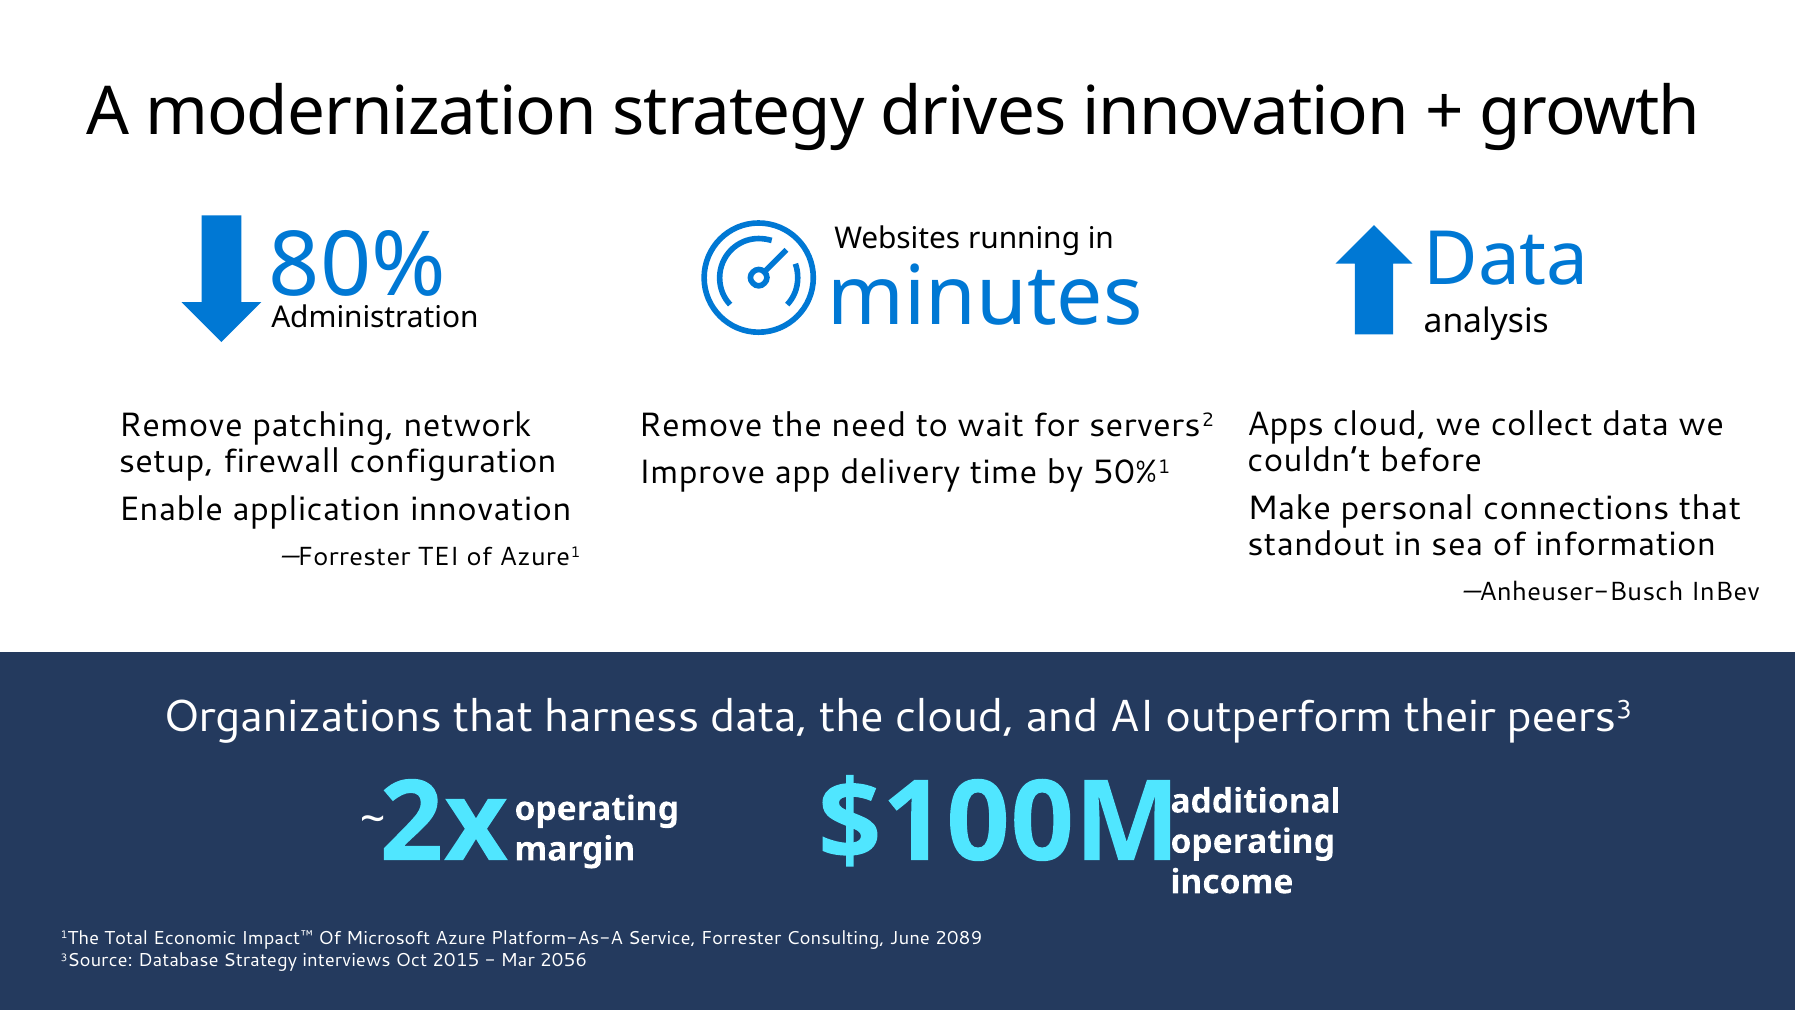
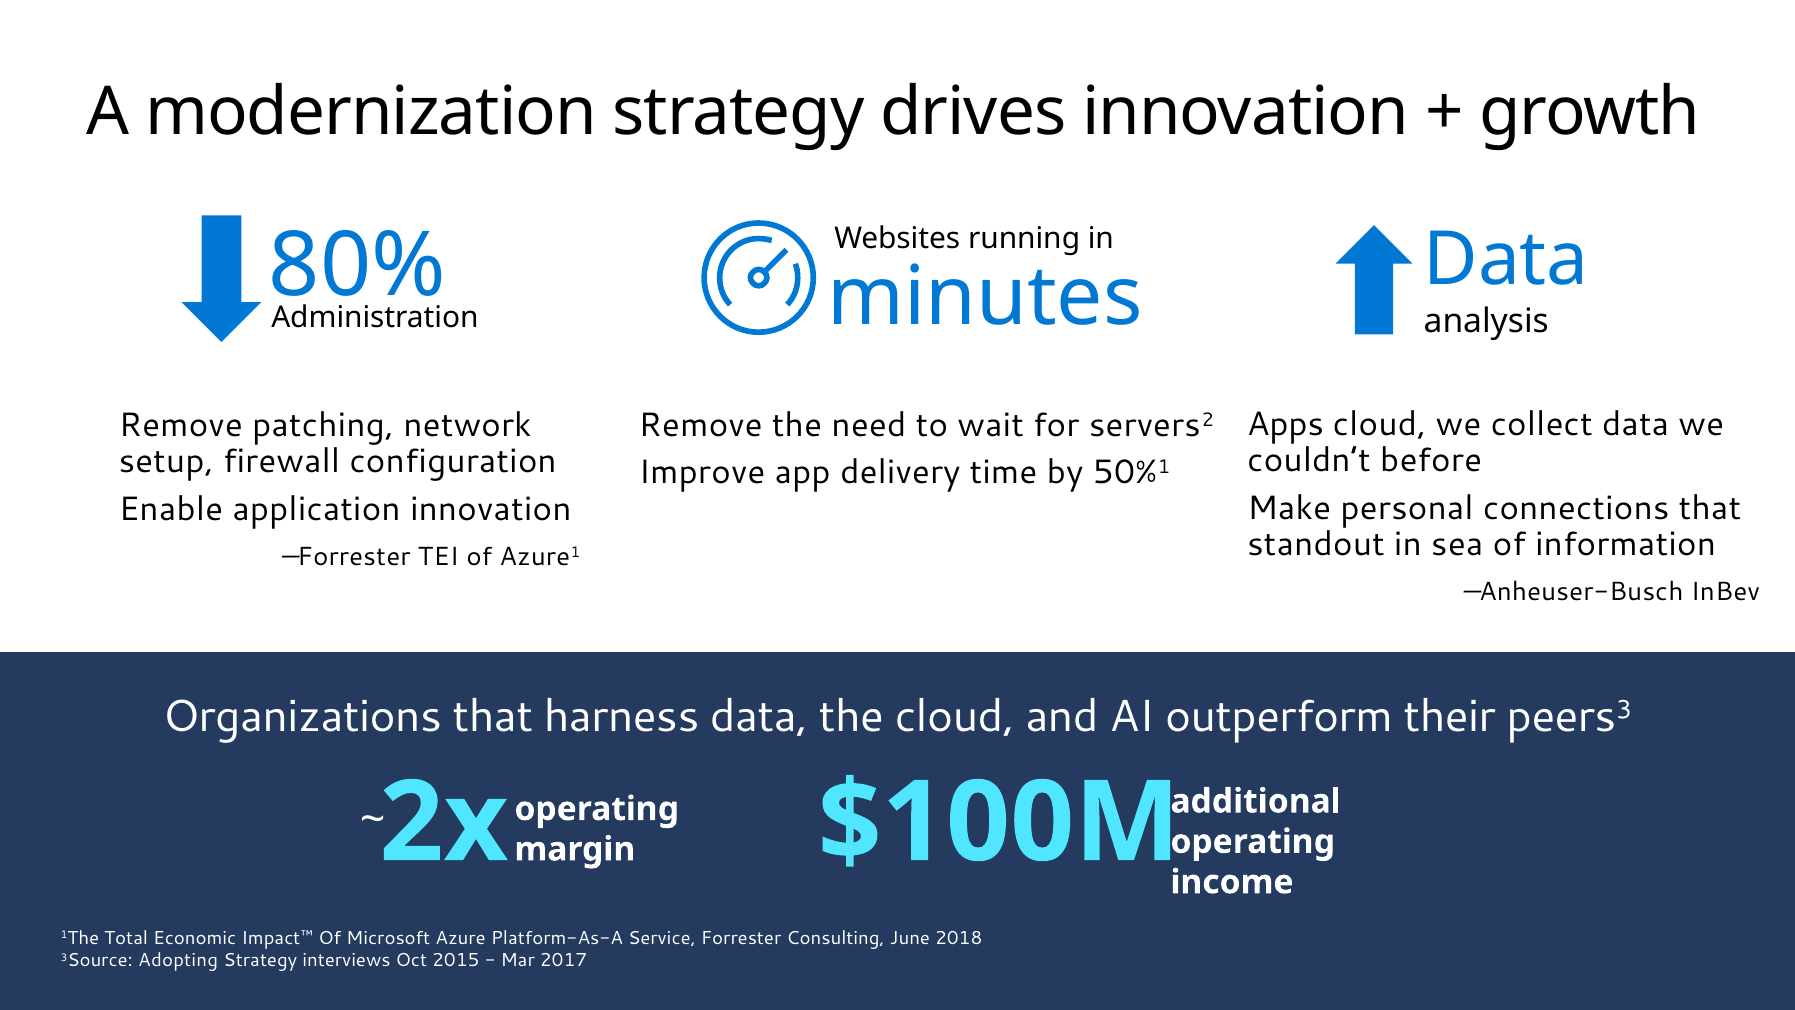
2089: 2089 -> 2018
Database: Database -> Adopting
2056: 2056 -> 2017
